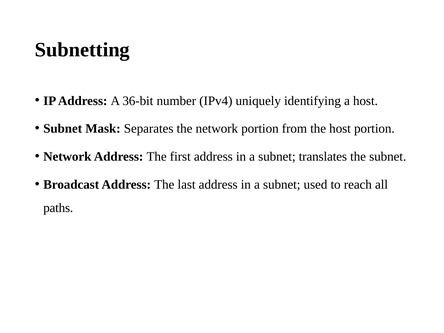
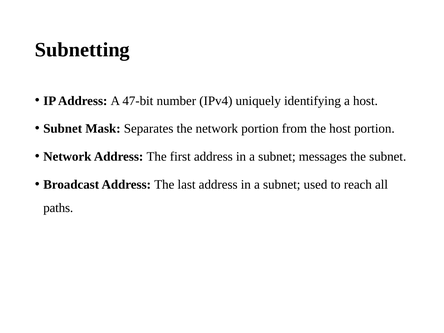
36-bit: 36-bit -> 47-bit
translates: translates -> messages
